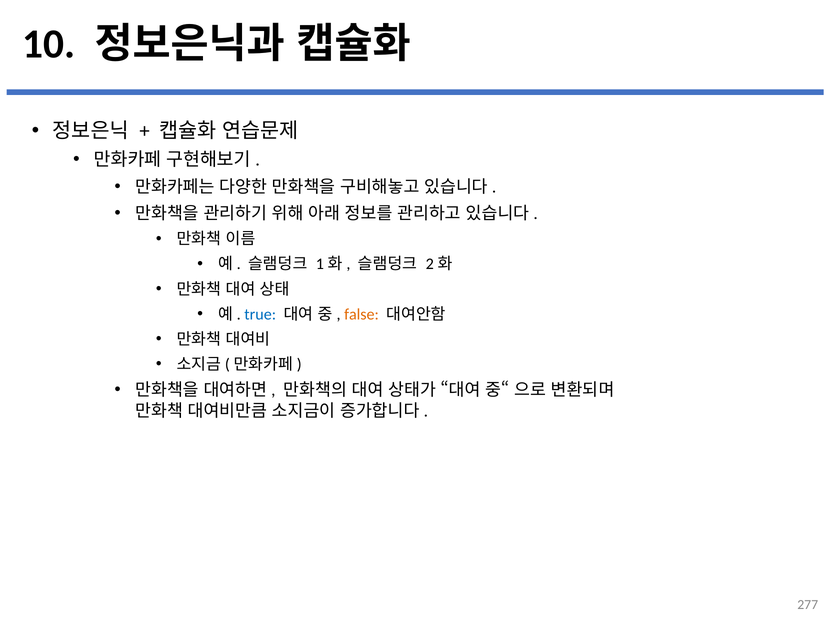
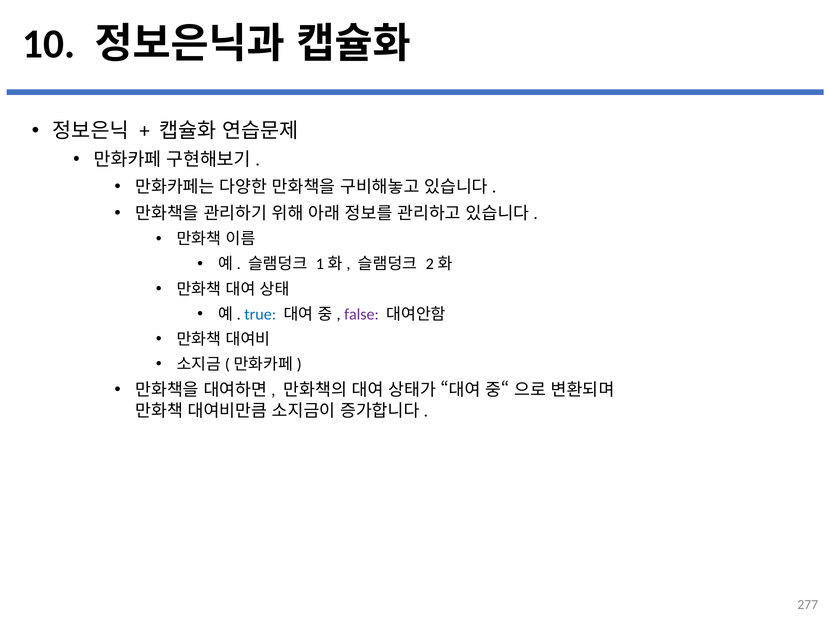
false colour: orange -> purple
